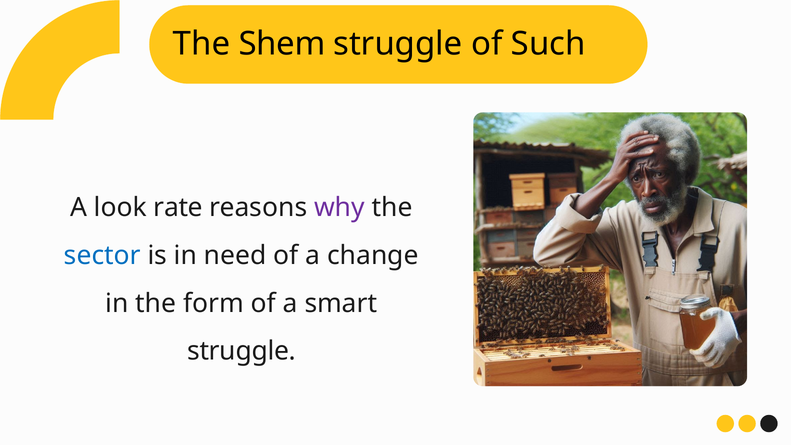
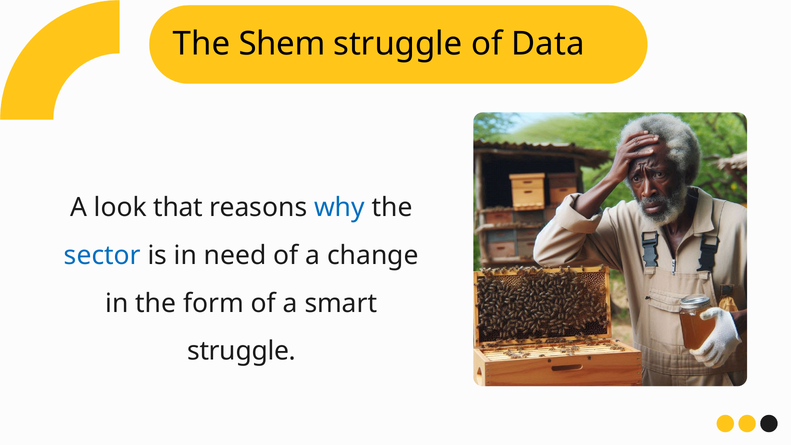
Such: Such -> Data
rate: rate -> that
why colour: purple -> blue
